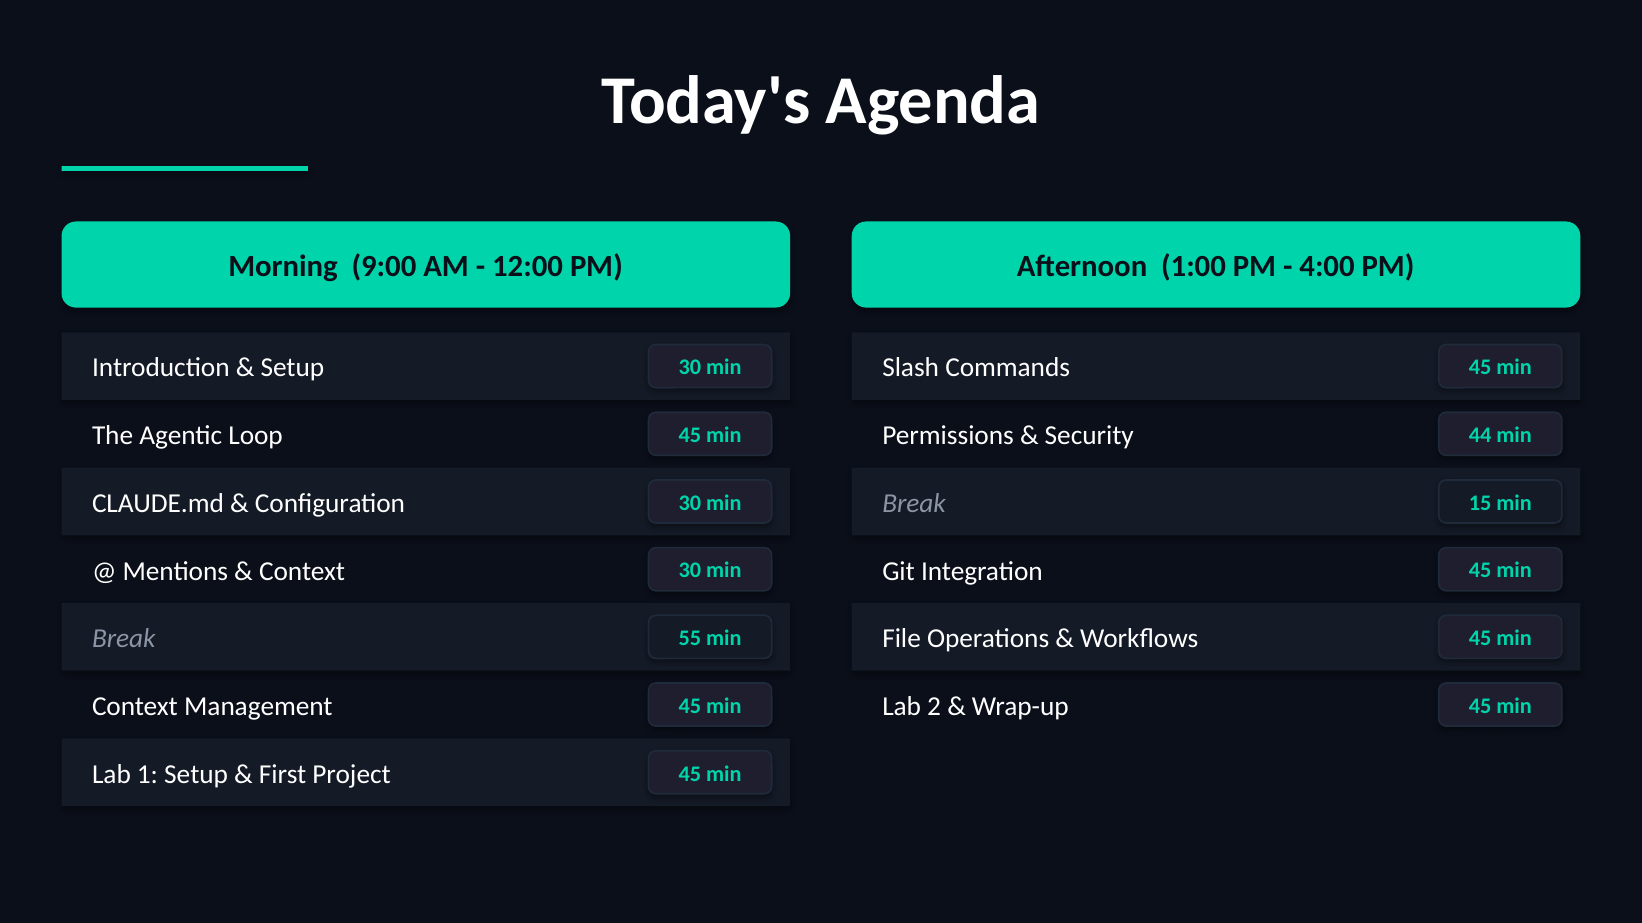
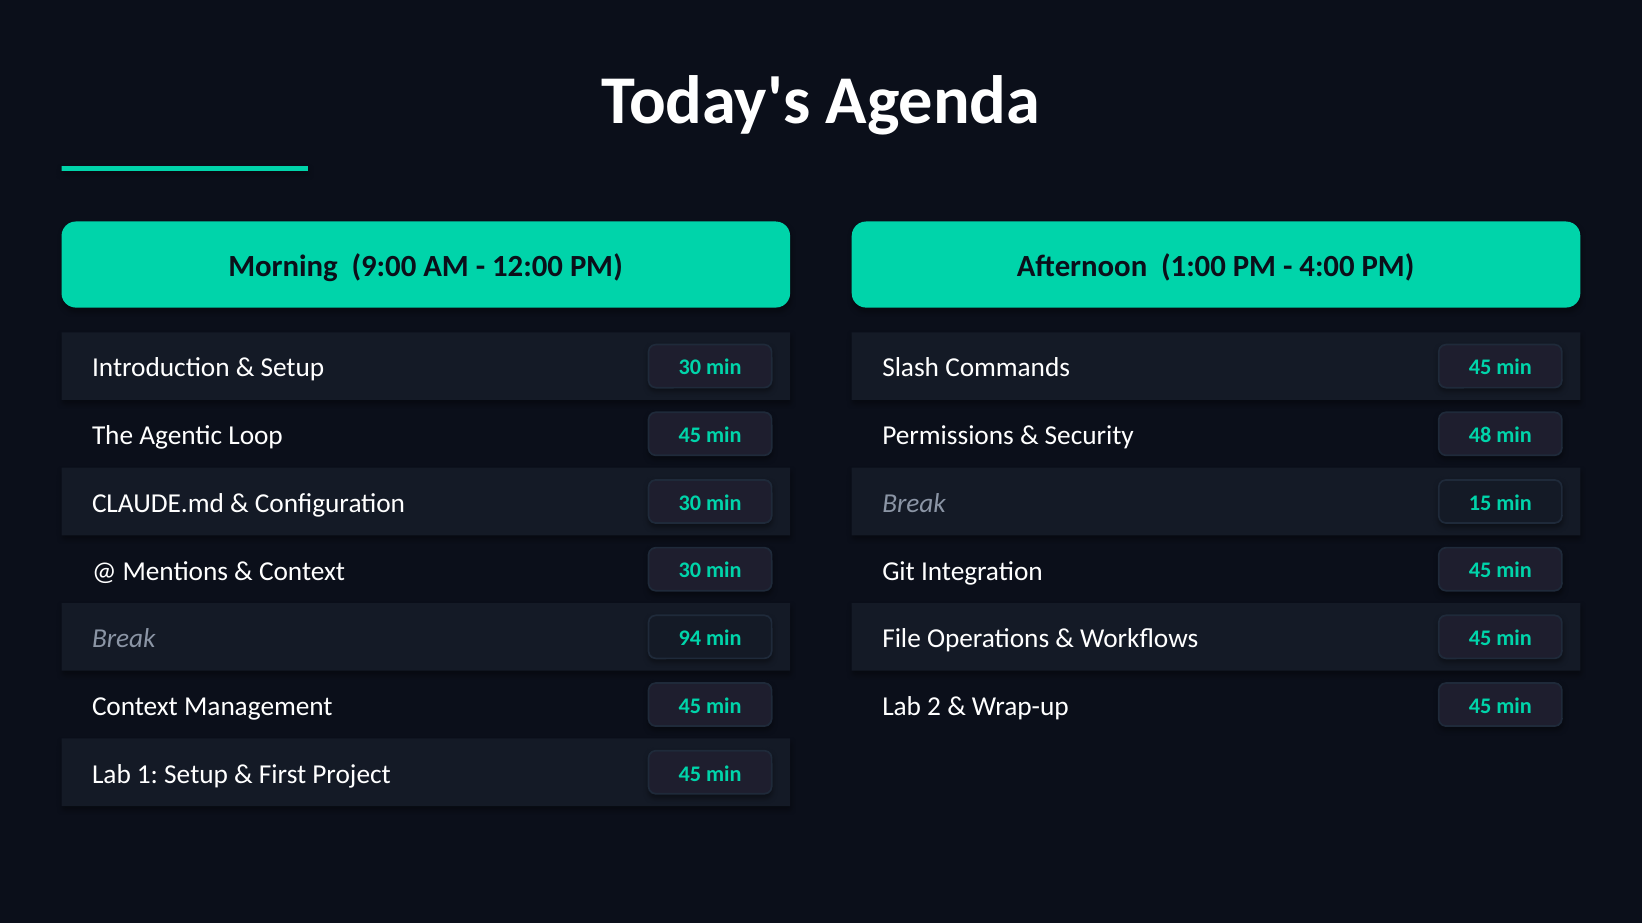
44: 44 -> 48
55: 55 -> 94
